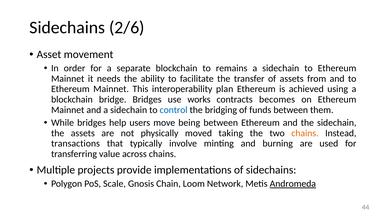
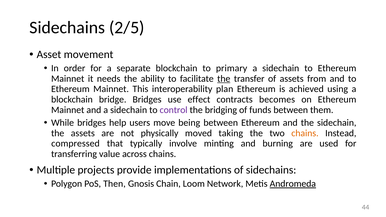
2/6: 2/6 -> 2/5
remains: remains -> primary
the at (224, 79) underline: none -> present
works: works -> effect
control colour: blue -> purple
transactions: transactions -> compressed
Scale: Scale -> Then
